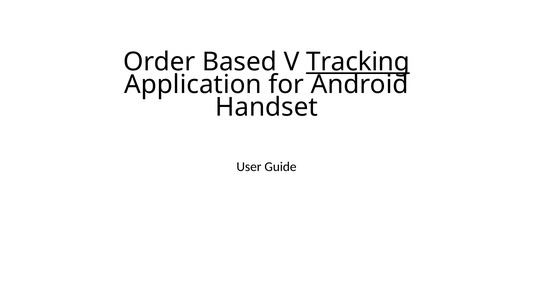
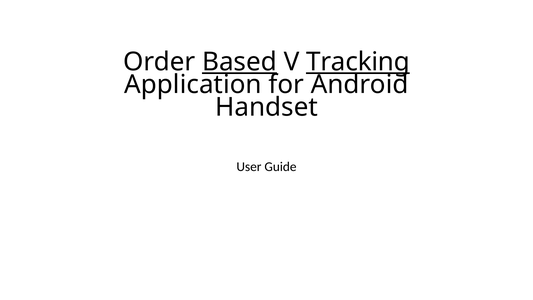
Based underline: none -> present
